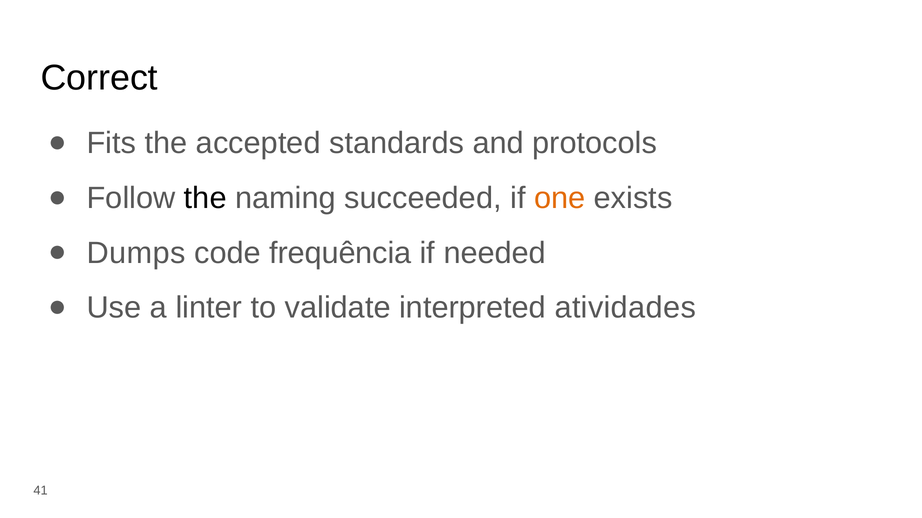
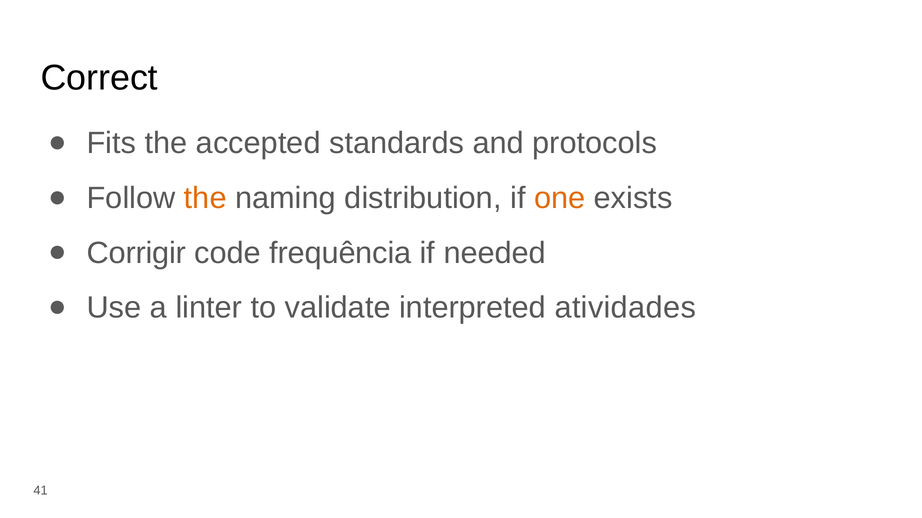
the at (205, 198) colour: black -> orange
succeeded: succeeded -> distribution
Dumps: Dumps -> Corrigir
